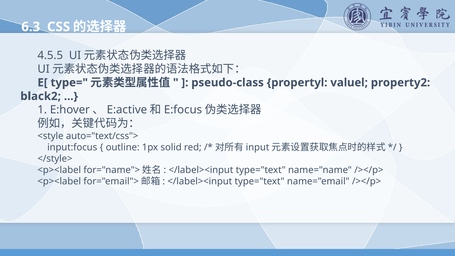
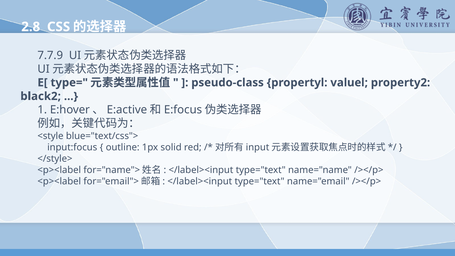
6.3: 6.3 -> 2.8
4.5.5: 4.5.5 -> 7.7.9
auto="text/css">: auto="text/css"> -> blue="text/css">
